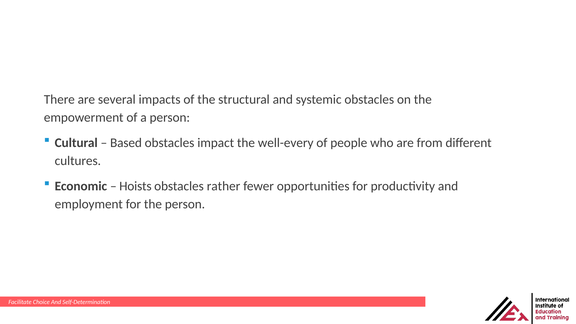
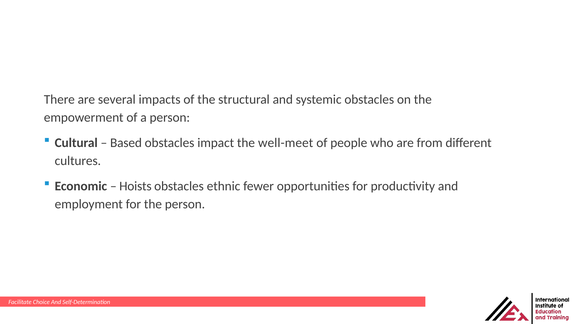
well-every: well-every -> well-meet
rather: rather -> ethnic
